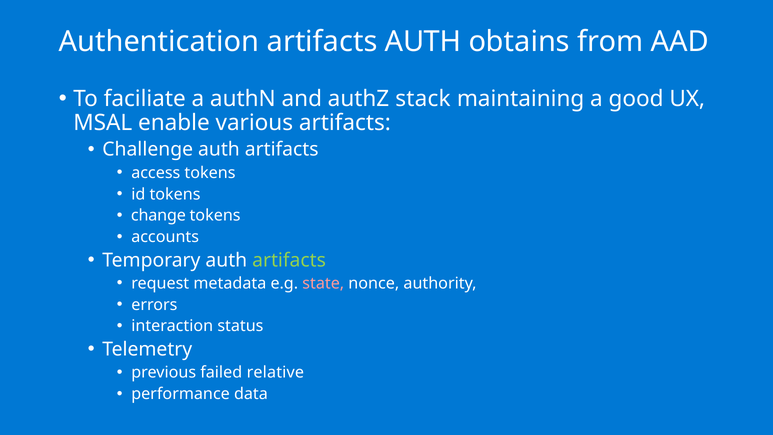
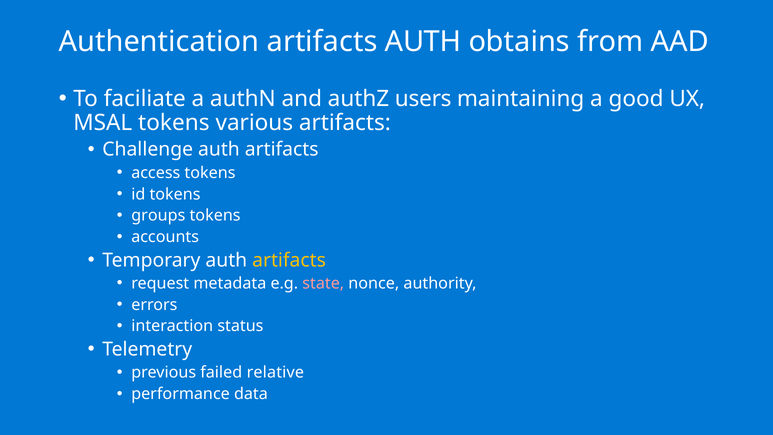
stack: stack -> users
MSAL enable: enable -> tokens
change: change -> groups
artifacts at (289, 260) colour: light green -> yellow
